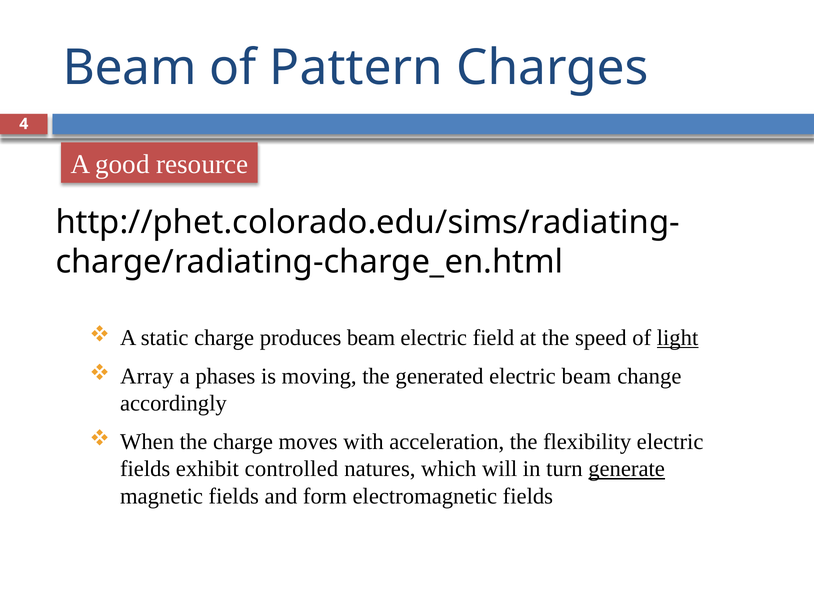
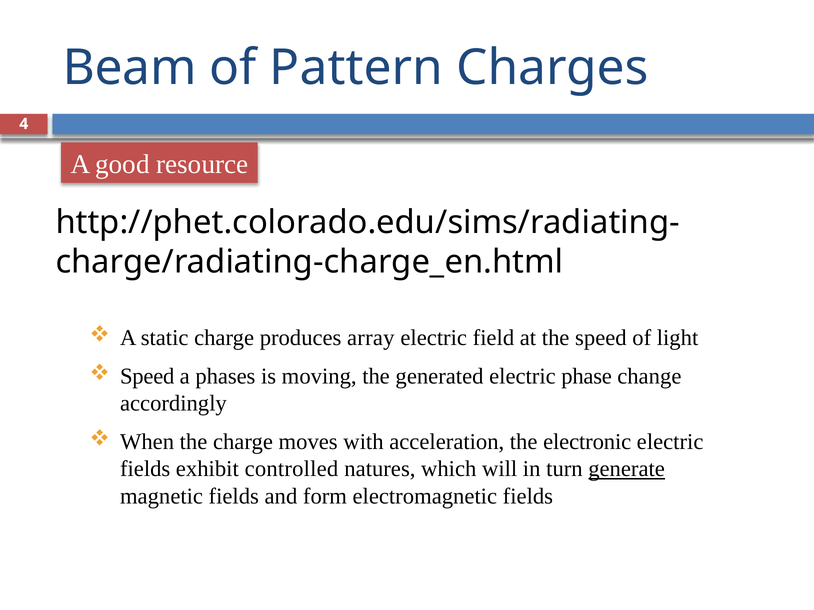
produces beam: beam -> array
light underline: present -> none
Array at (147, 377): Array -> Speed
electric beam: beam -> phase
flexibility: flexibility -> electronic
